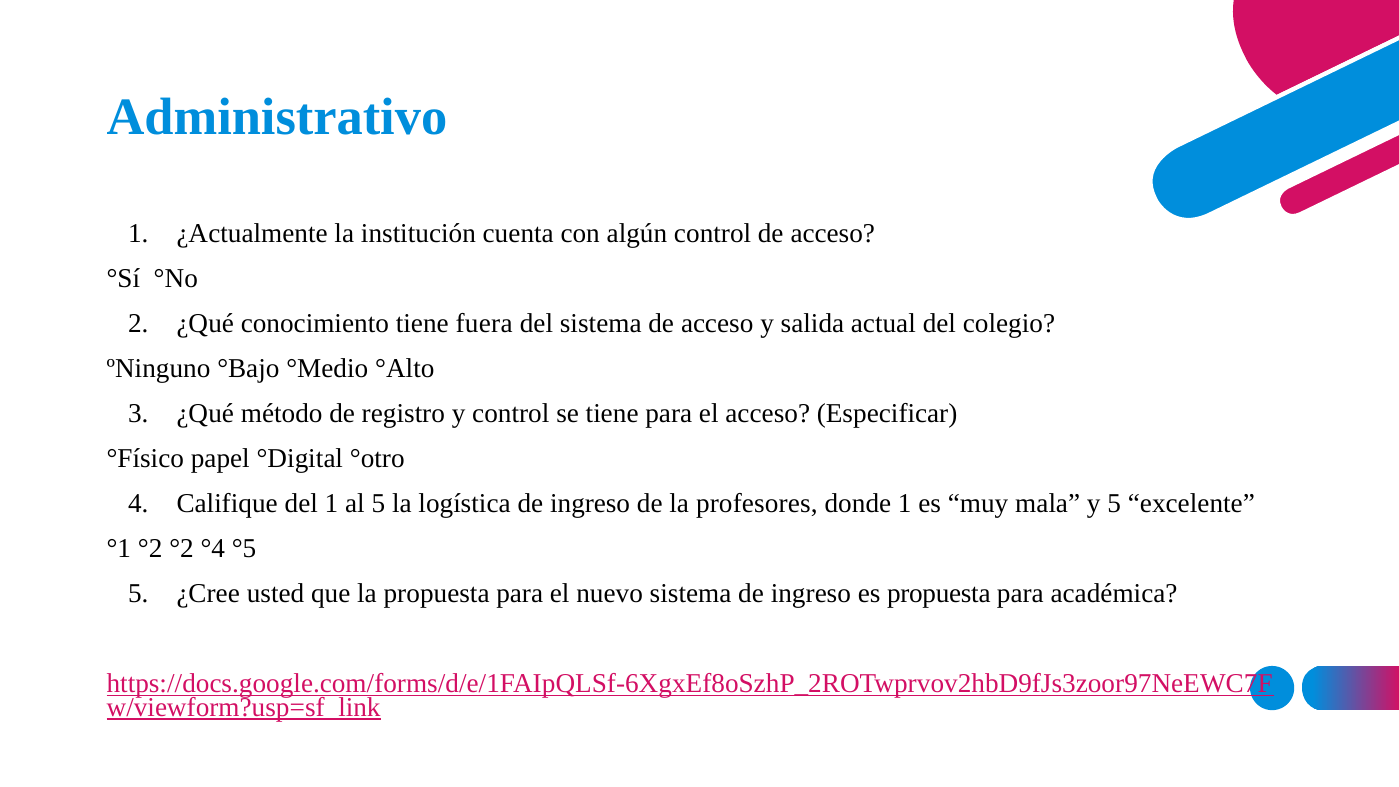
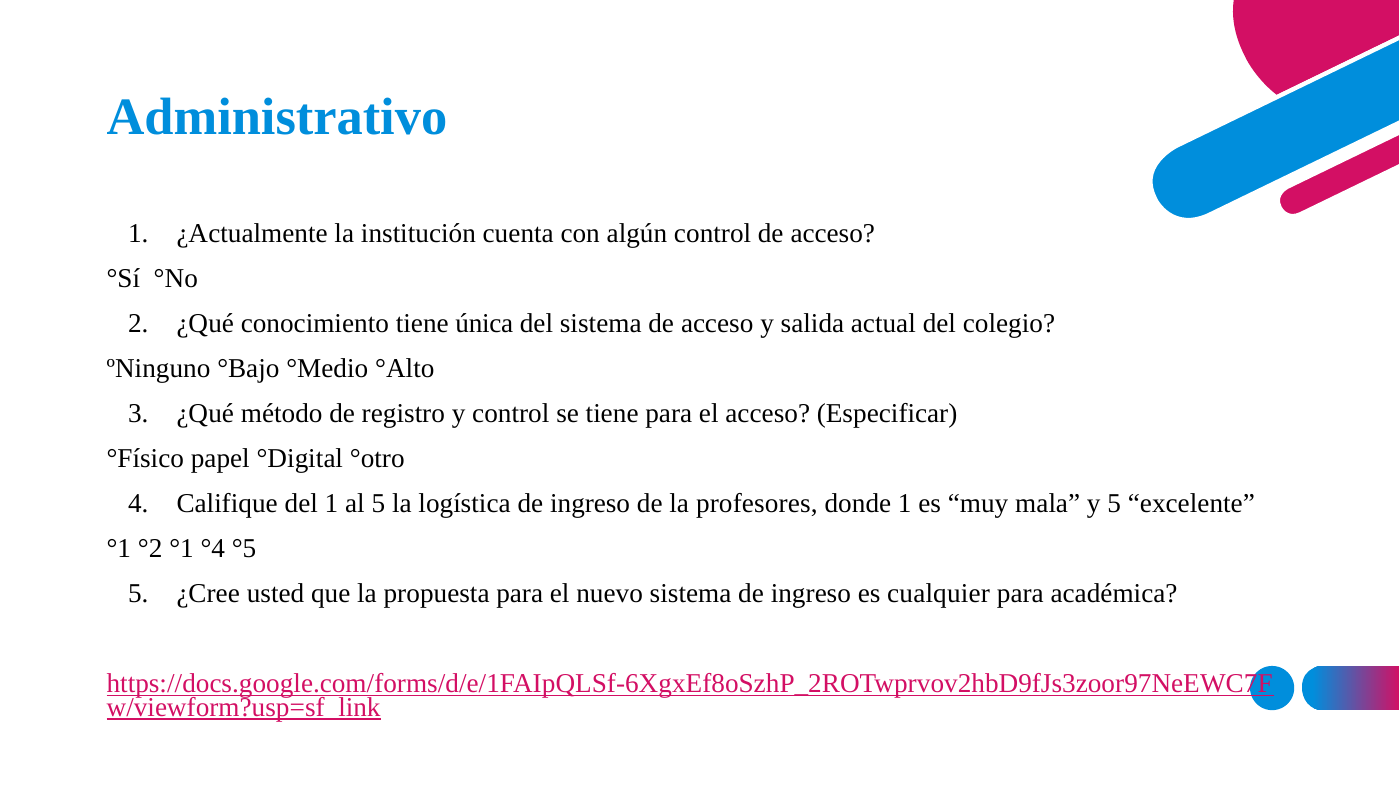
fuera: fuera -> única
°2 °2: °2 -> °1
es propuesta: propuesta -> cualquier
